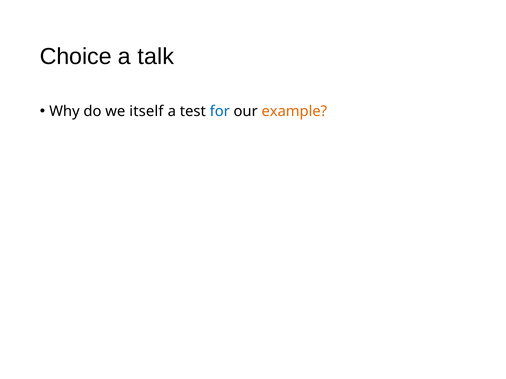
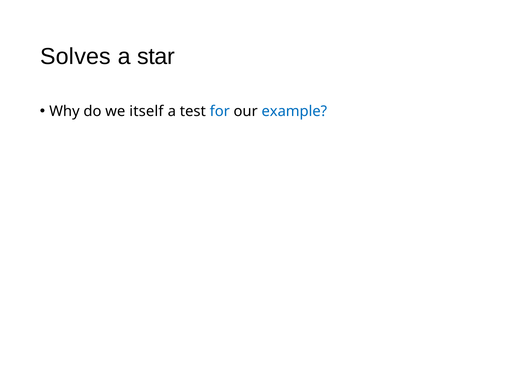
Choice: Choice -> Solves
talk: talk -> star
example colour: orange -> blue
